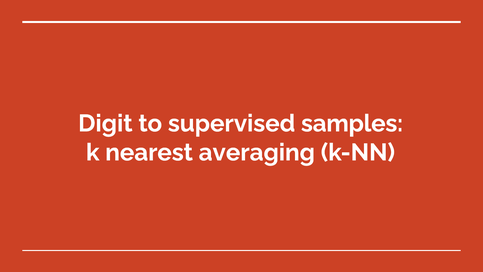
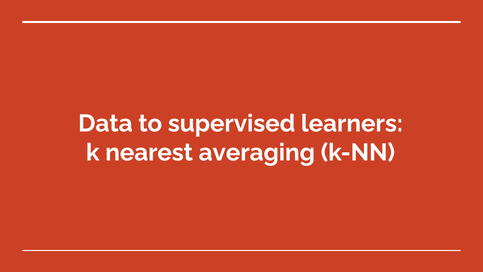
Digit: Digit -> Data
samples: samples -> learners
